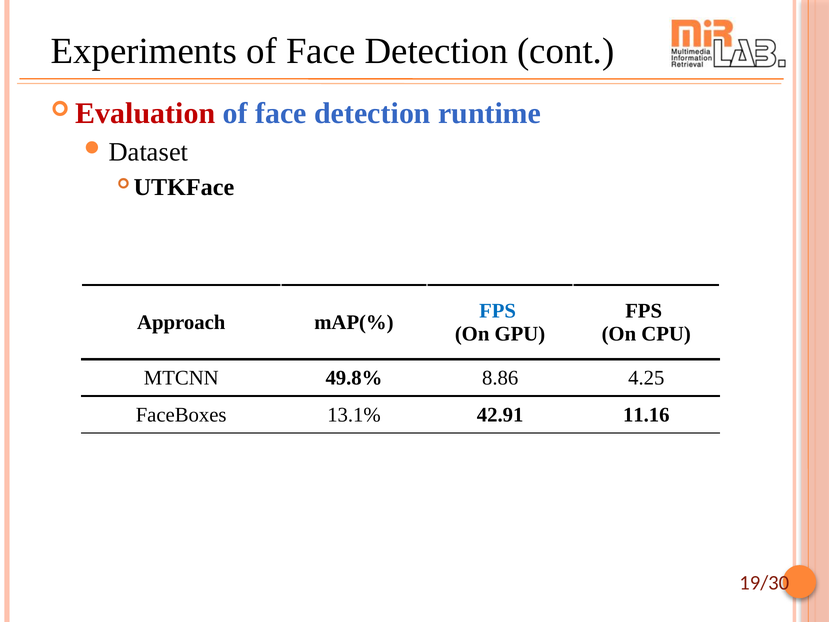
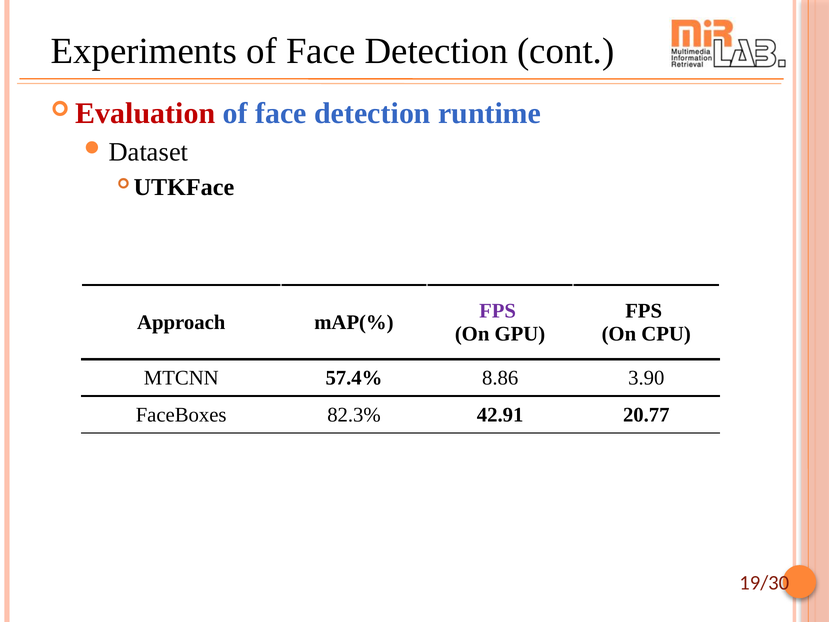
FPS at (498, 311) colour: blue -> purple
49.8%: 49.8% -> 57.4%
4.25: 4.25 -> 3.90
13.1%: 13.1% -> 82.3%
11.16: 11.16 -> 20.77
